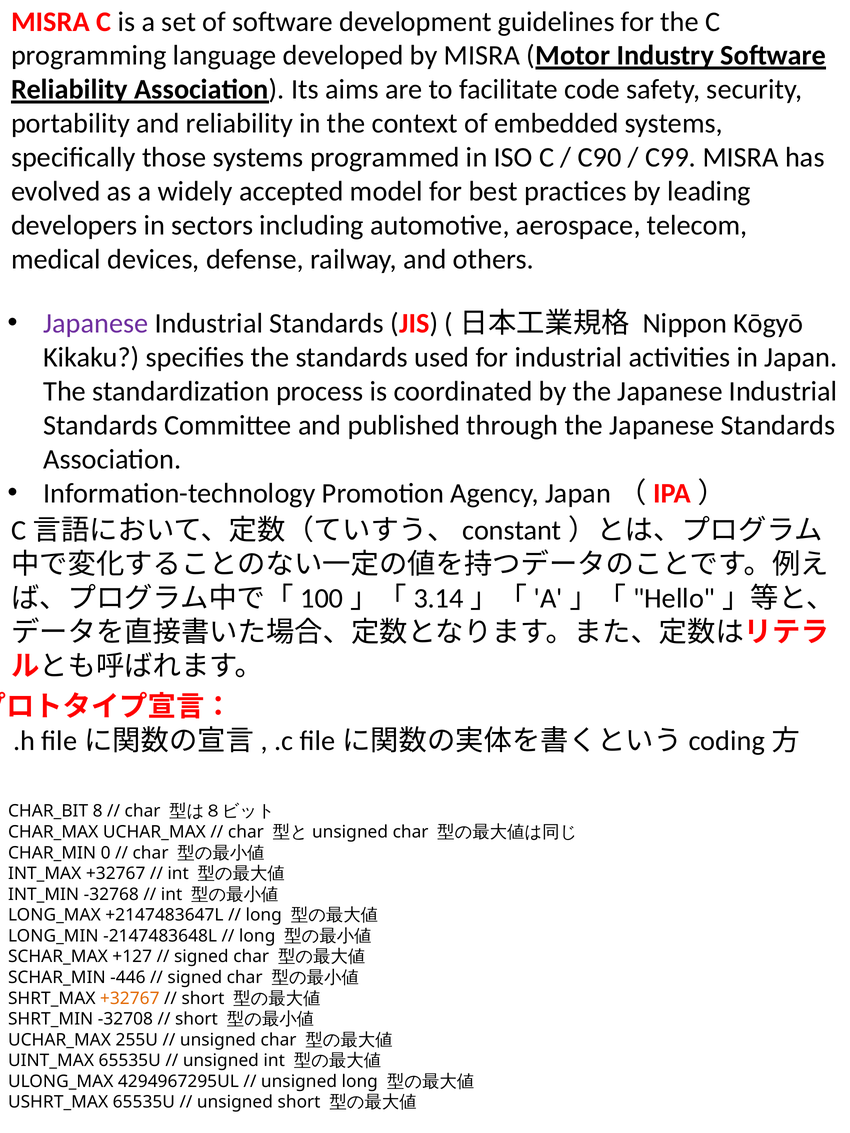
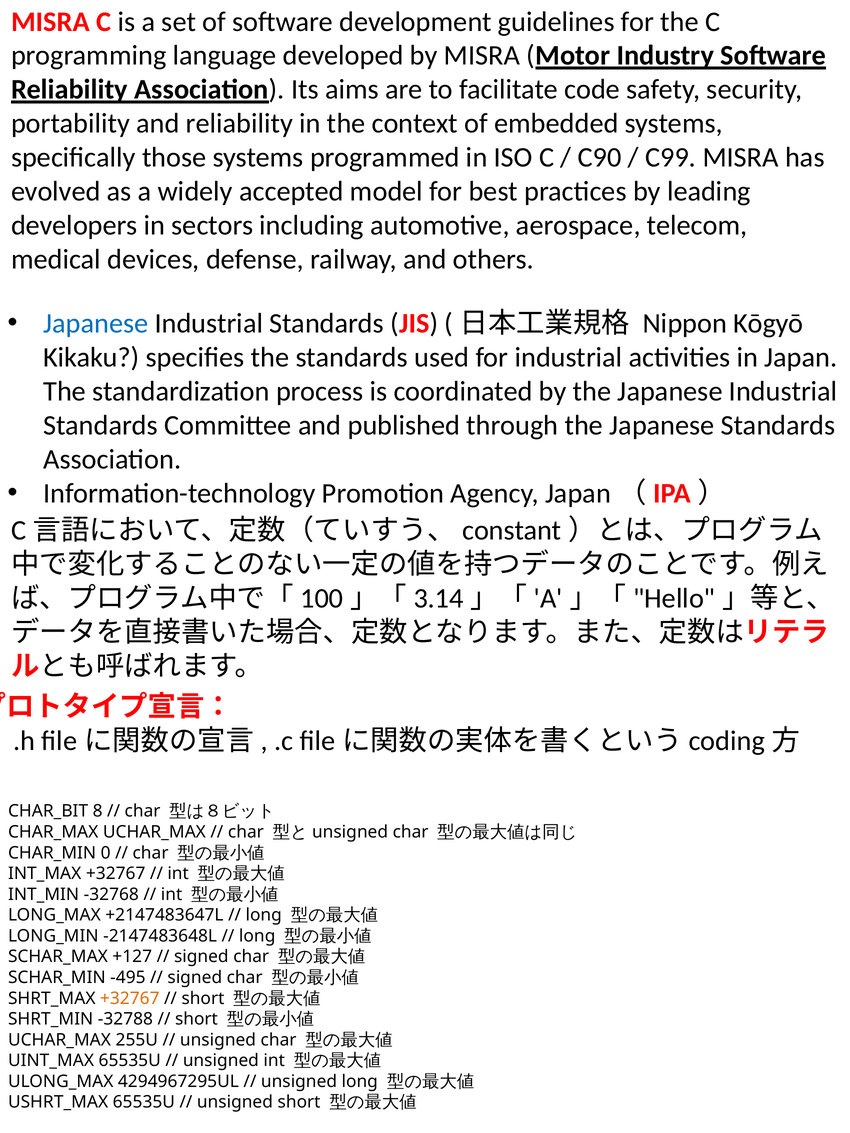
Japanese at (96, 323) colour: purple -> blue
-446: -446 -> -495
-32708: -32708 -> -32788
